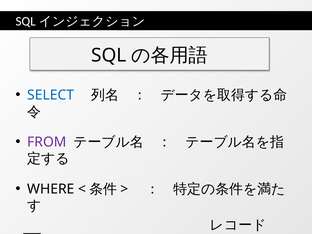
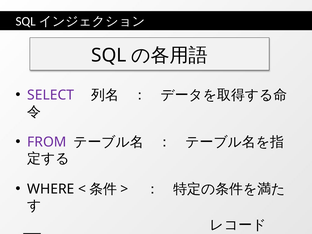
SELECT colour: blue -> purple
